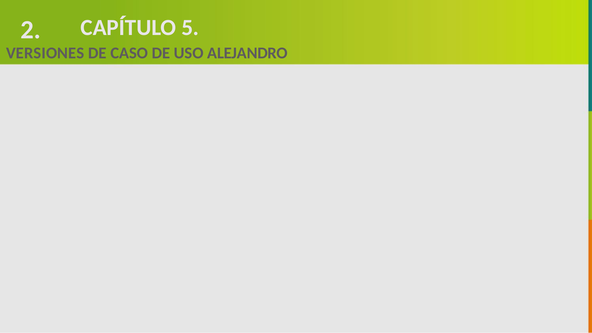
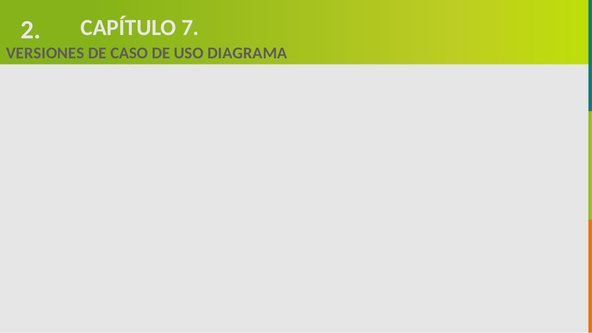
5: 5 -> 7
ALEJANDRO: ALEJANDRO -> DIAGRAMA
